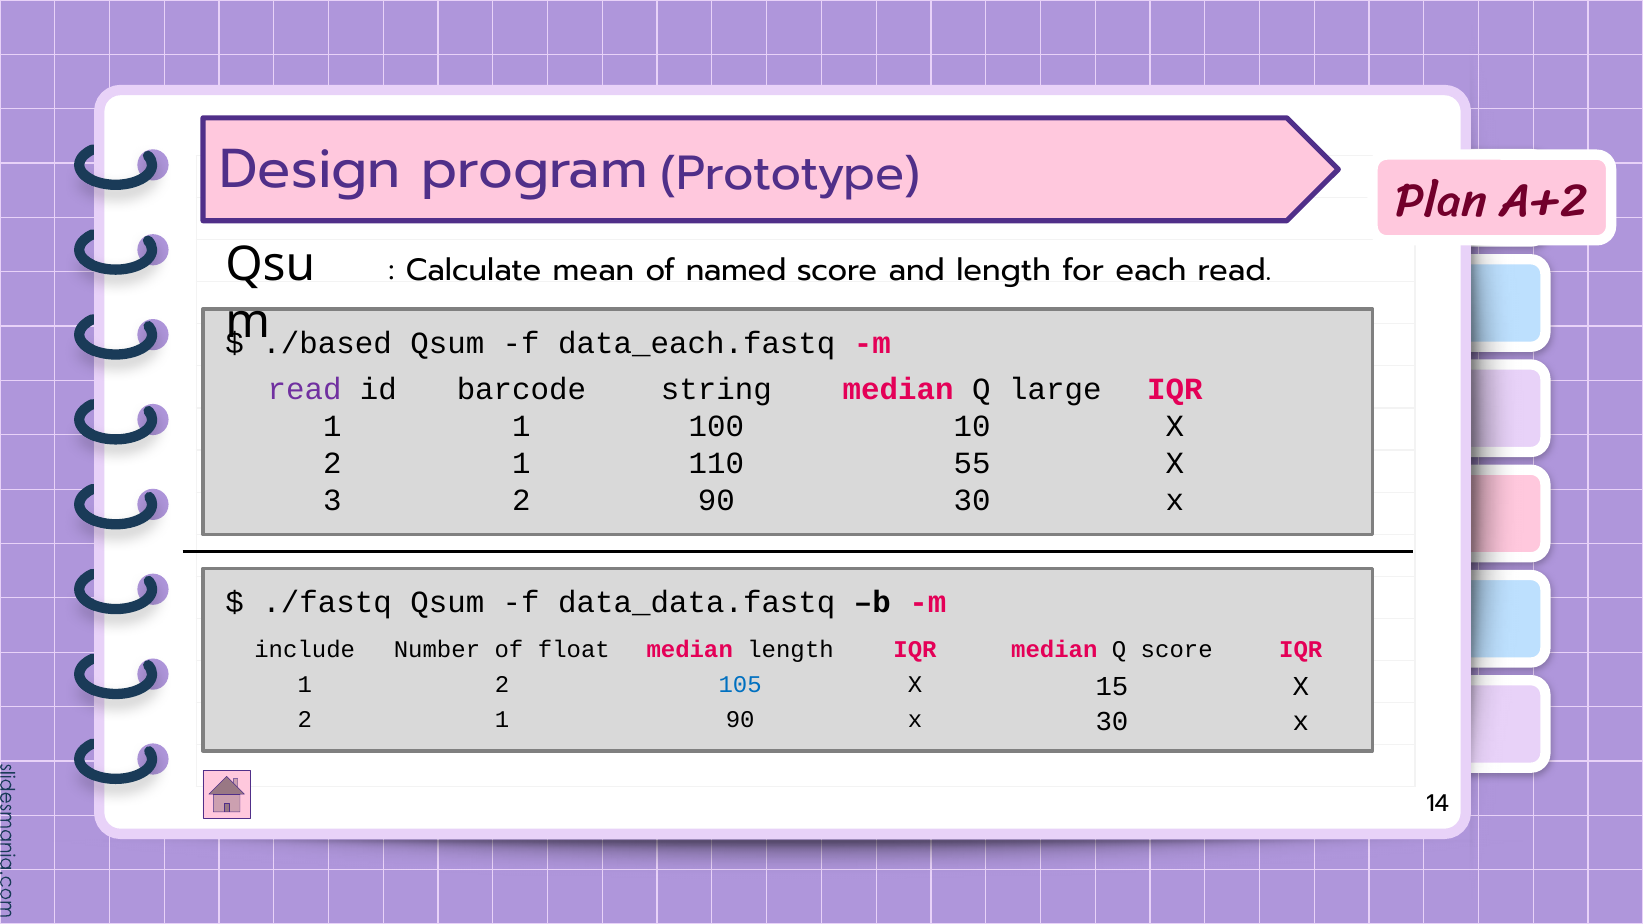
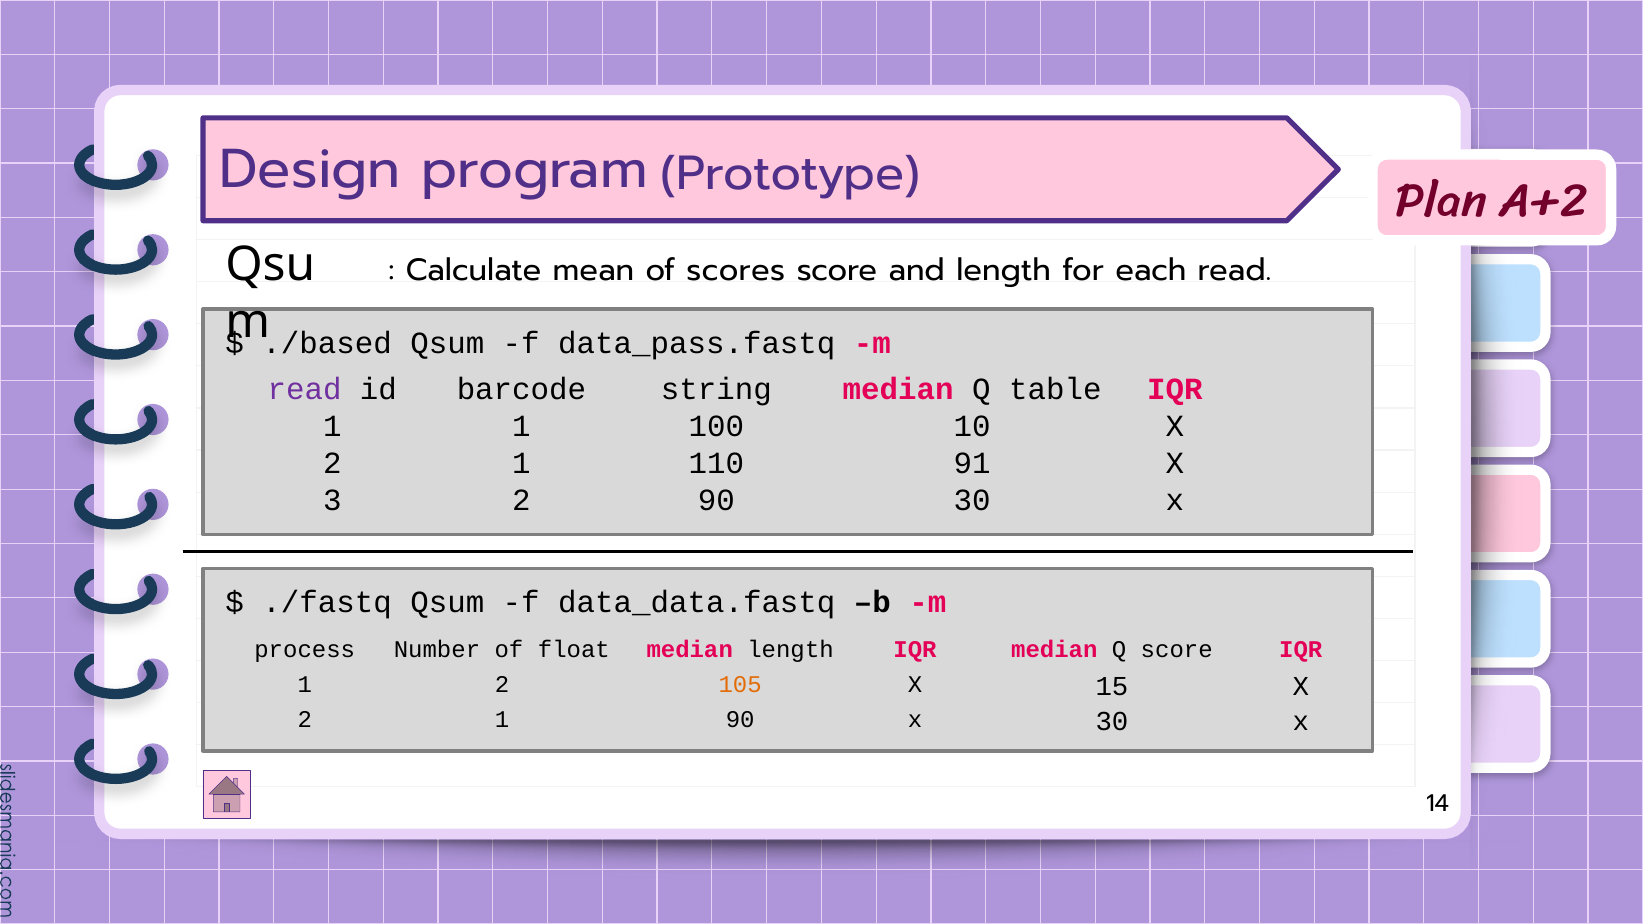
named: named -> scores
data_each.fastq: data_each.fastq -> data_pass.fastq
large: large -> table
55: 55 -> 91
include: include -> process
105 colour: blue -> orange
